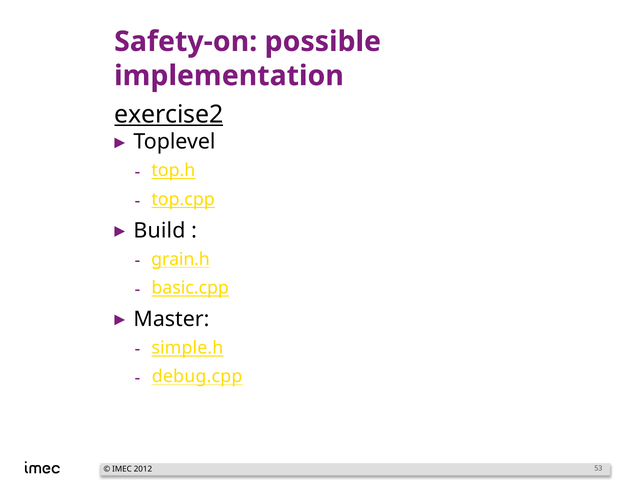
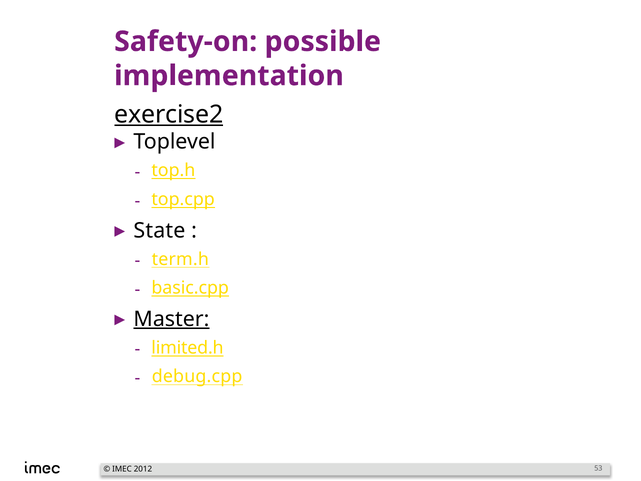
Build: Build -> State
grain.h: grain.h -> term.h
Master underline: none -> present
simple.h: simple.h -> limited.h
